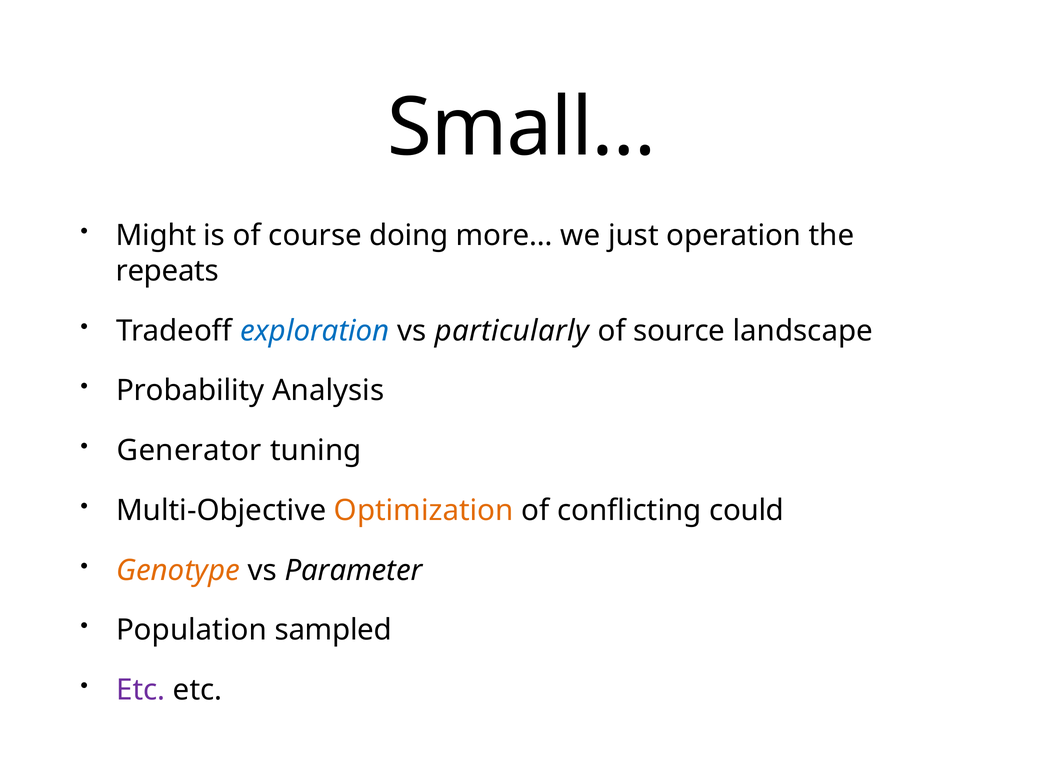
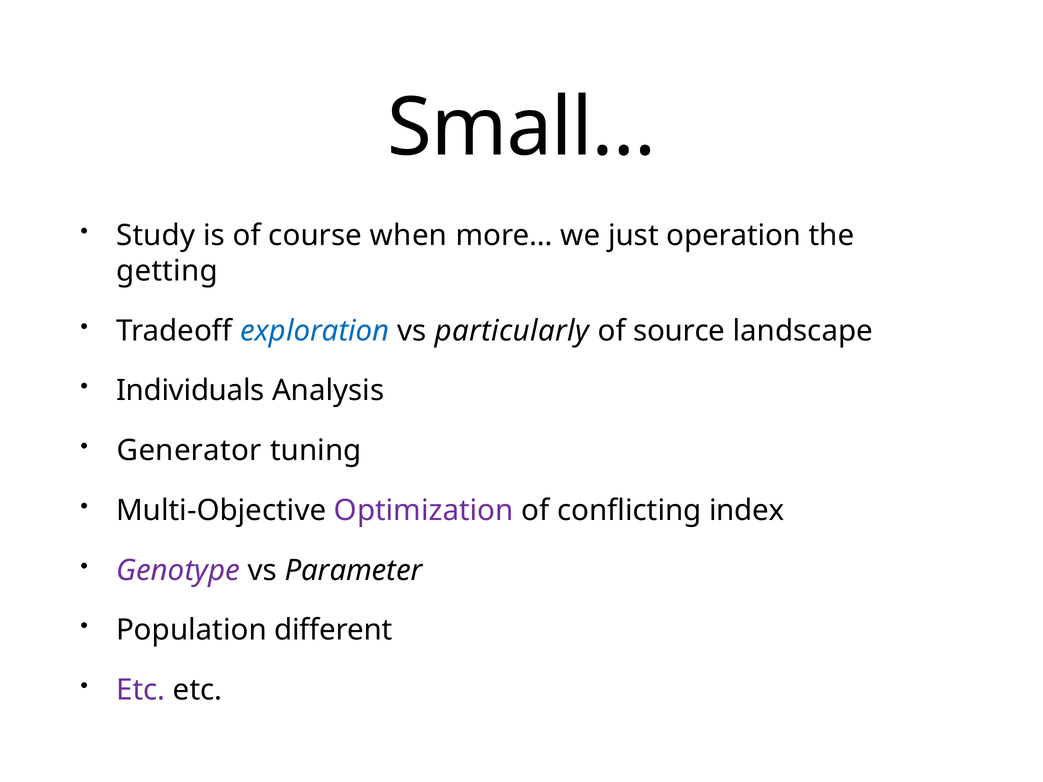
Might: Might -> Study
doing: doing -> when
repeats: repeats -> getting
Probability: Probability -> Individuals
Optimization colour: orange -> purple
could: could -> index
Genotype colour: orange -> purple
sampled: sampled -> different
